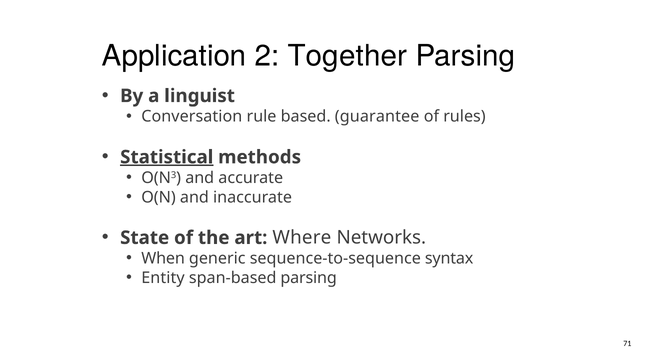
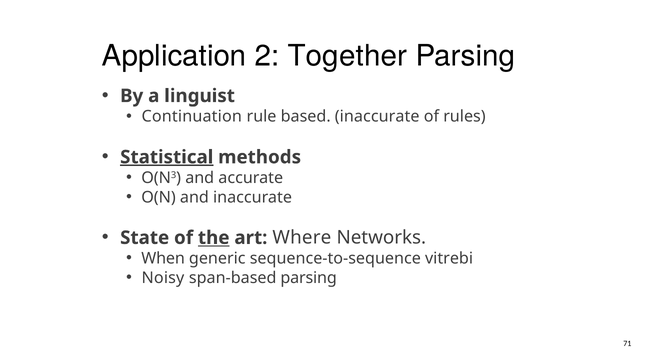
Conversation: Conversation -> Continuation
based guarantee: guarantee -> inaccurate
the underline: none -> present
syntax: syntax -> vitrebi
Entity: Entity -> Noisy
